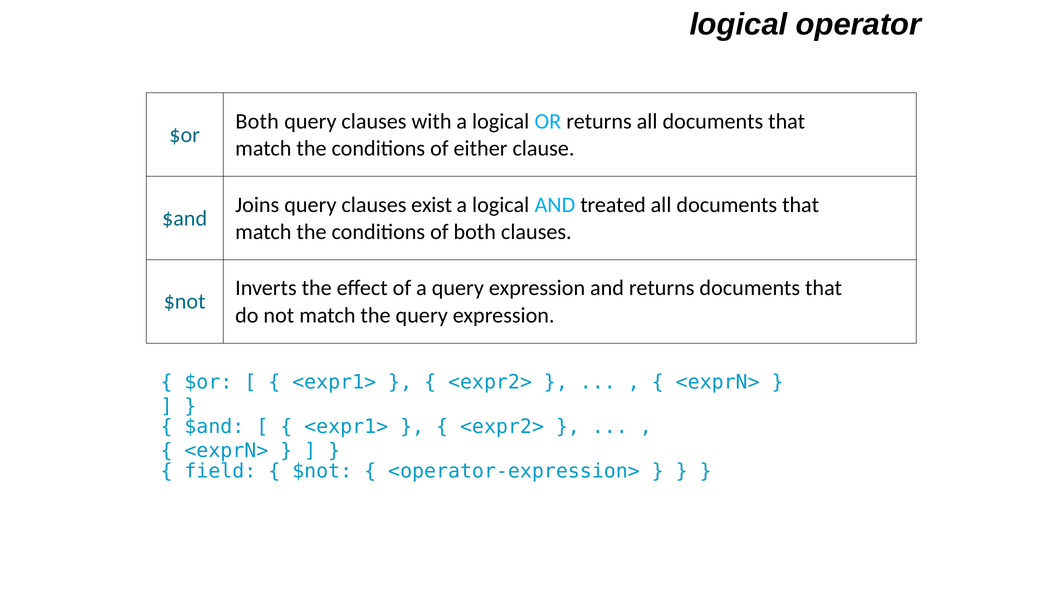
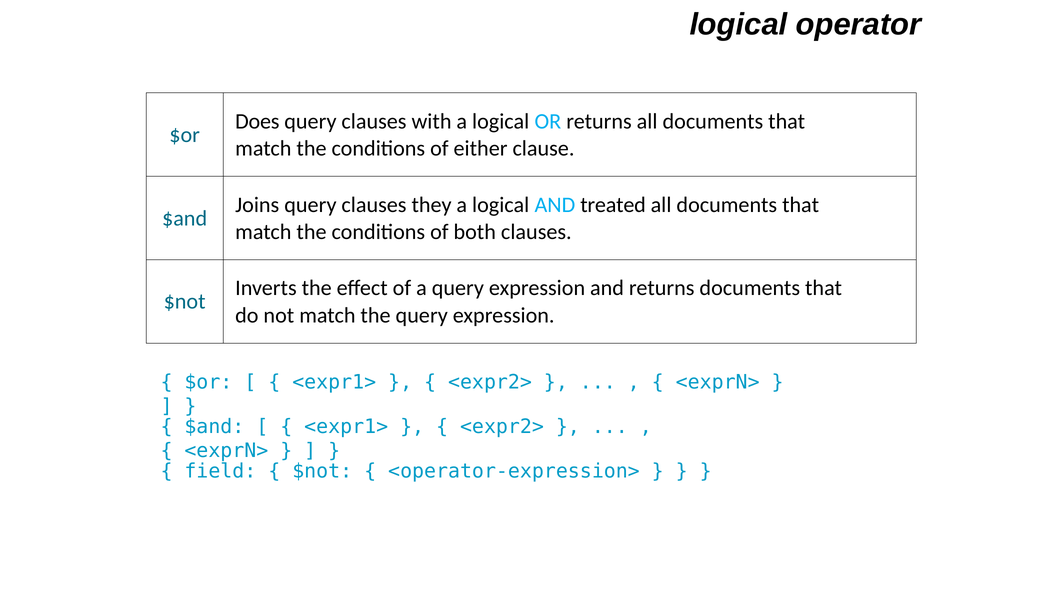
Both at (257, 121): Both -> Does
exist: exist -> they
